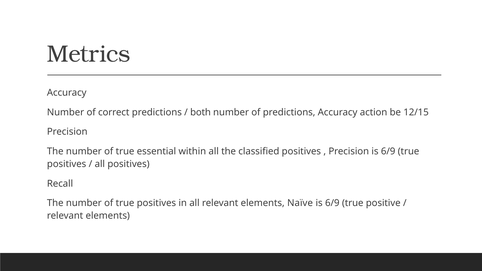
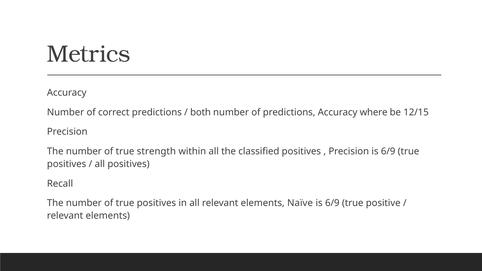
action: action -> where
essential: essential -> strength
